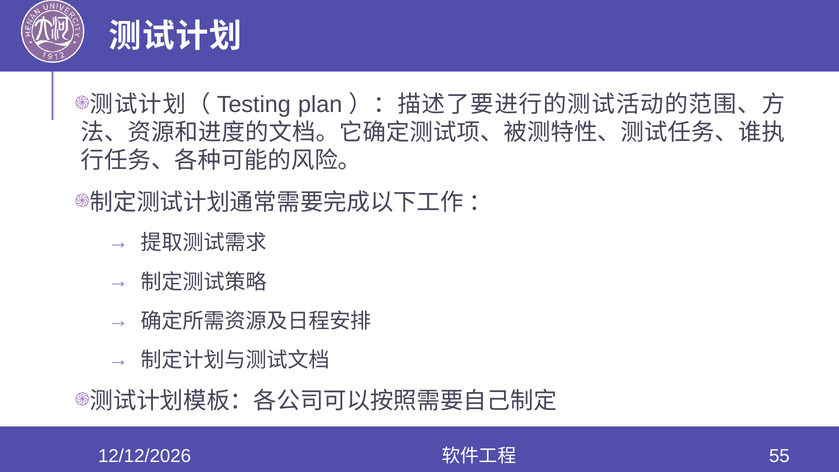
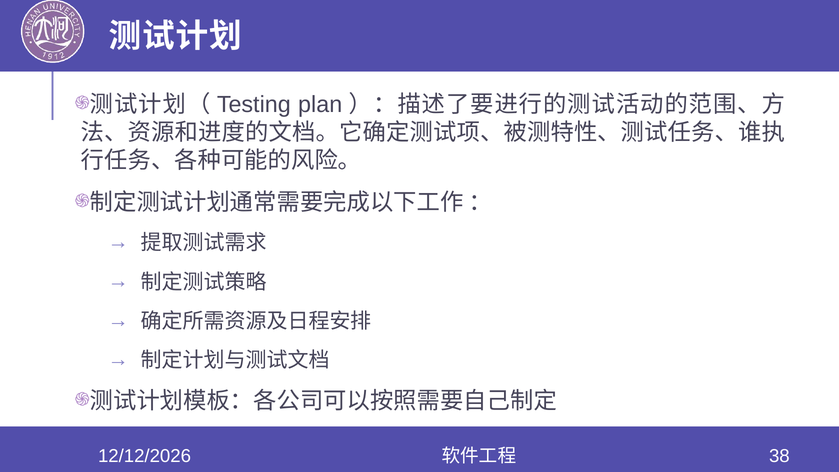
55: 55 -> 38
